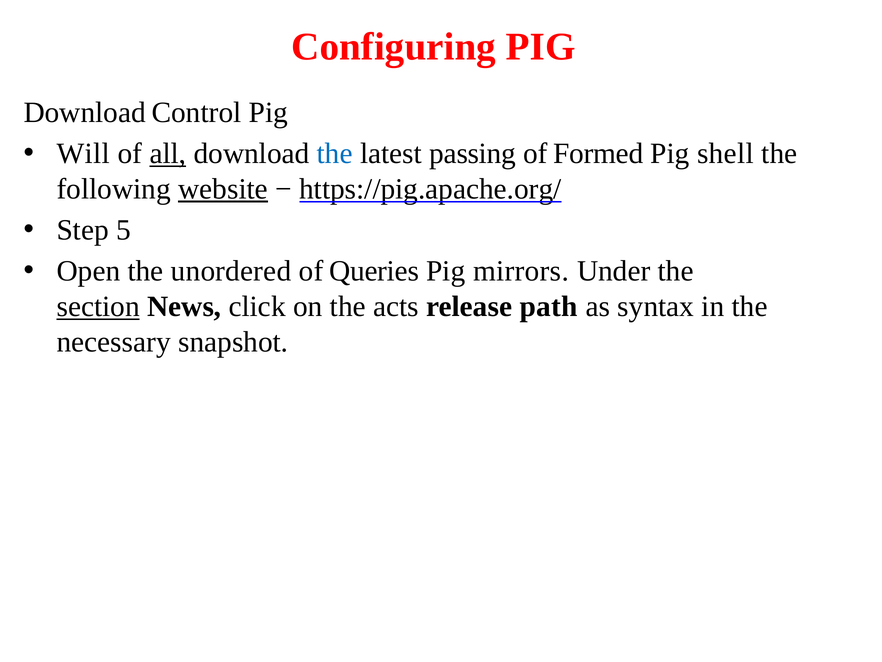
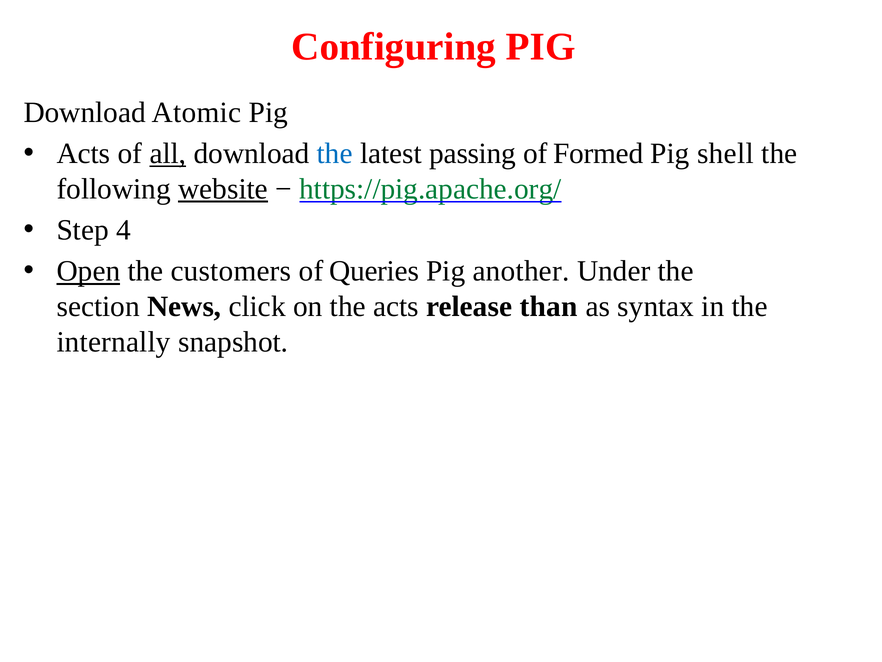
Control: Control -> Atomic
Will at (83, 153): Will -> Acts
https://pig.apache.org/ colour: black -> green
5: 5 -> 4
Open underline: none -> present
unordered: unordered -> customers
mirrors: mirrors -> another
section underline: present -> none
path: path -> than
necessary: necessary -> internally
